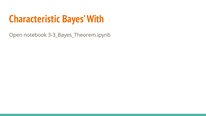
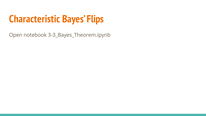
With: With -> Flips
